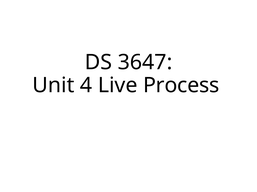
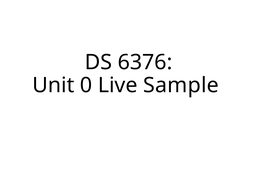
3647: 3647 -> 6376
4: 4 -> 0
Process: Process -> Sample
